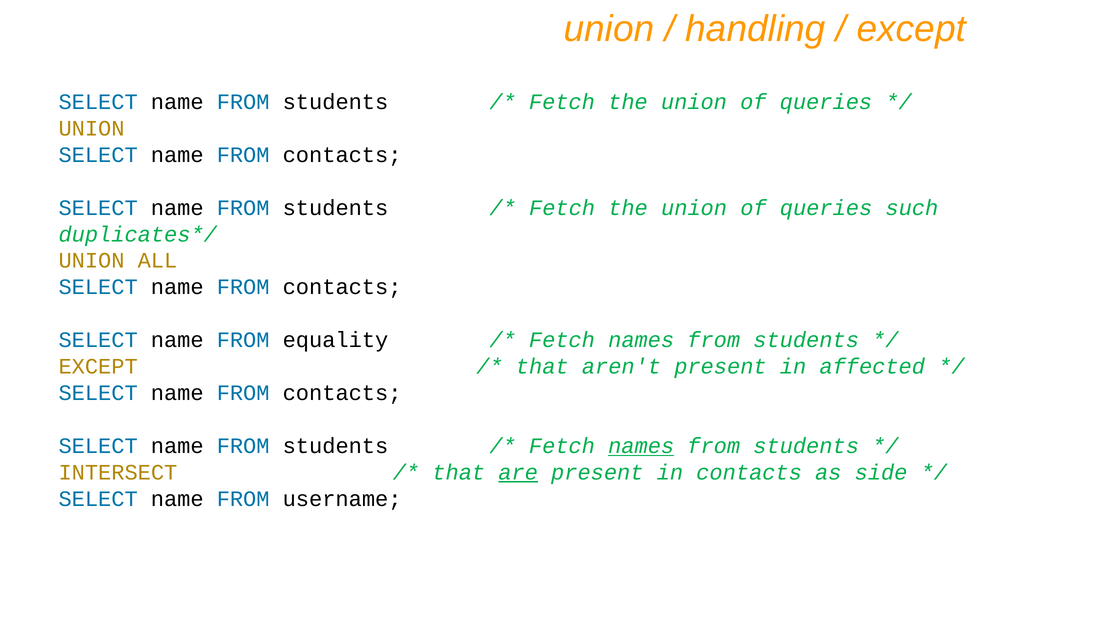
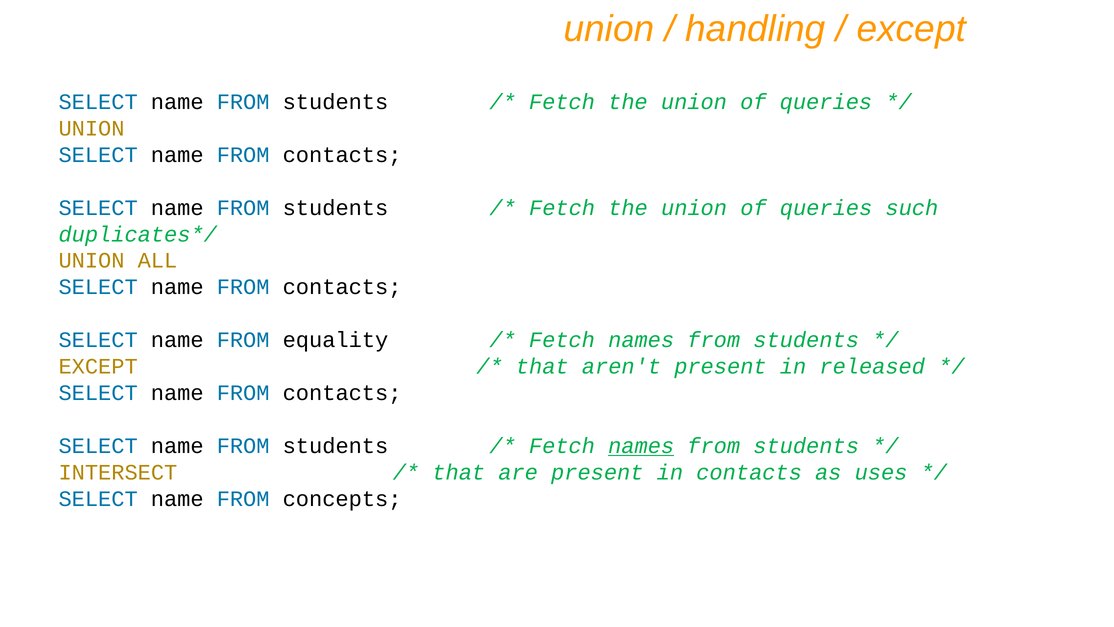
affected: affected -> released
are underline: present -> none
side: side -> uses
username: username -> concepts
